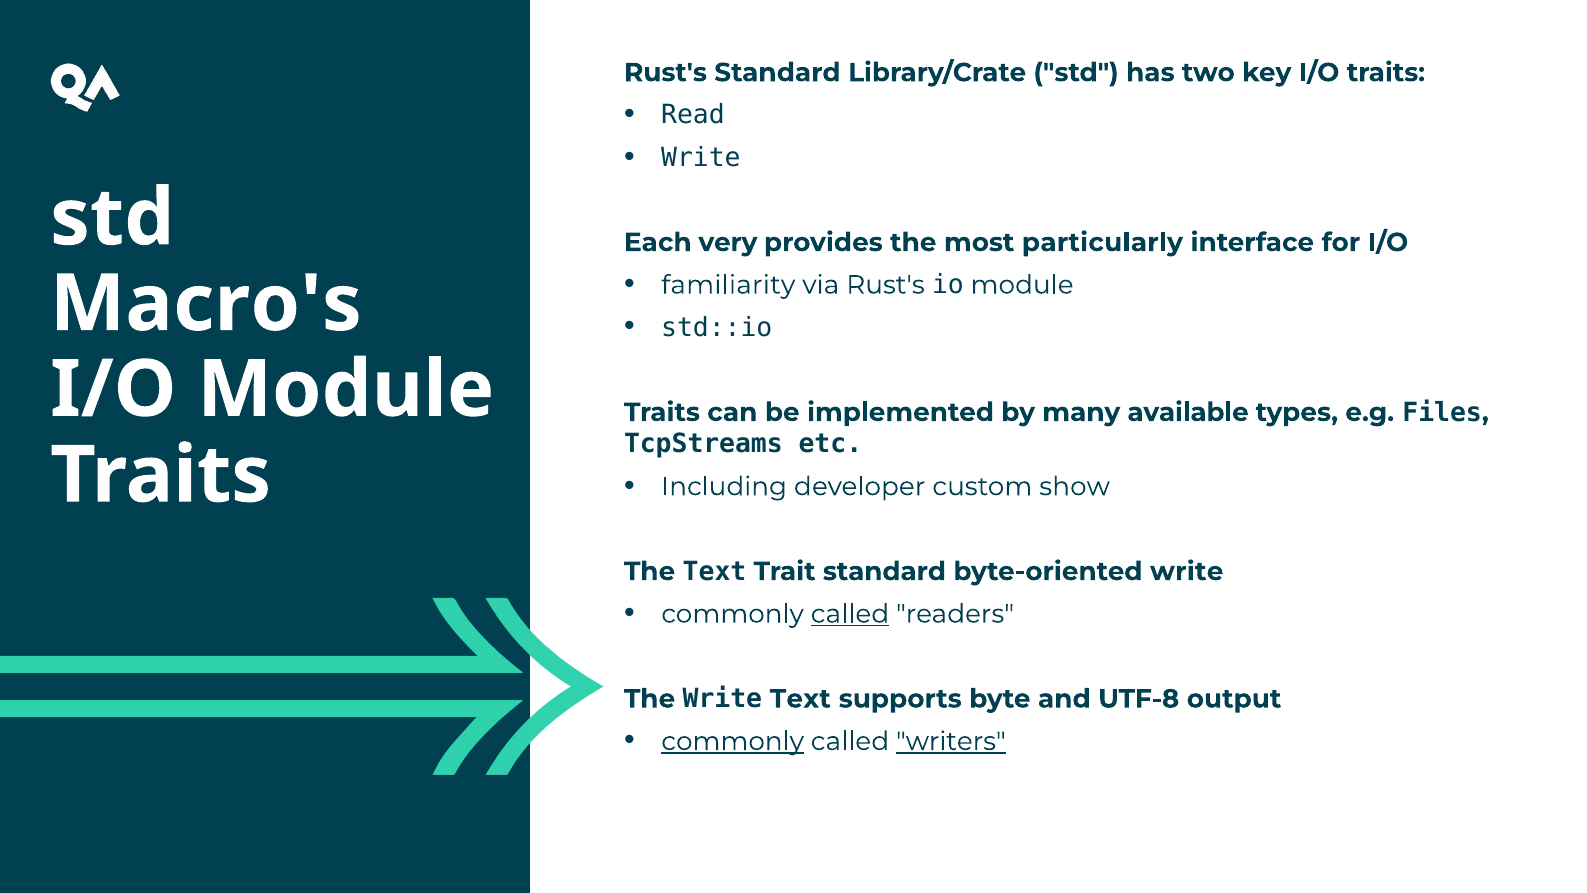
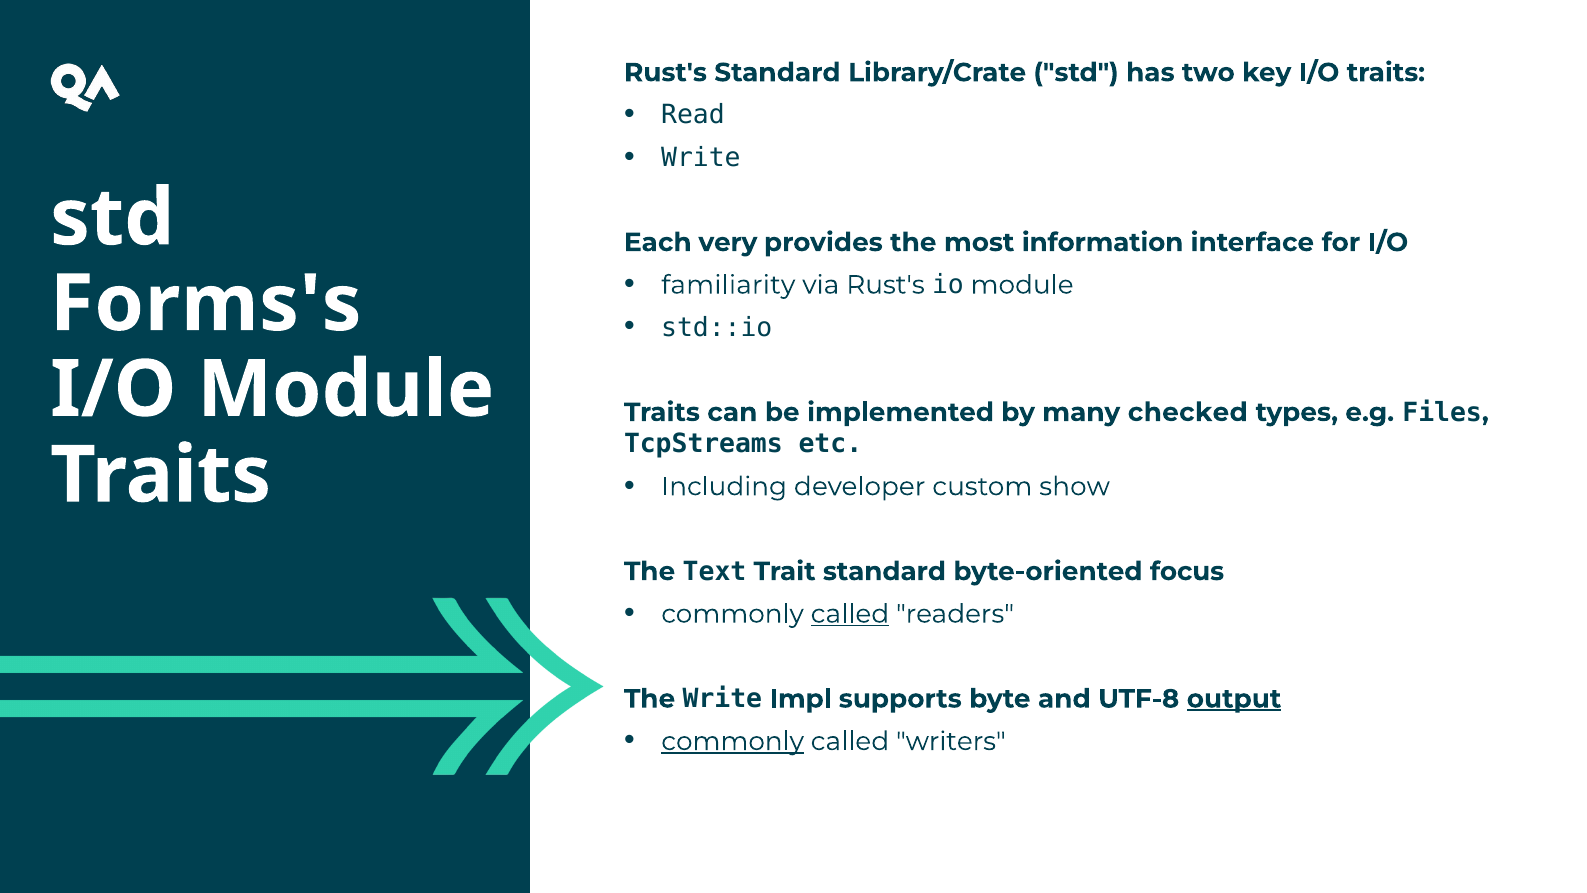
particularly: particularly -> information
Macro's: Macro's -> Forms's
available: available -> checked
byte-oriented write: write -> focus
Write Text: Text -> Impl
output underline: none -> present
writers underline: present -> none
